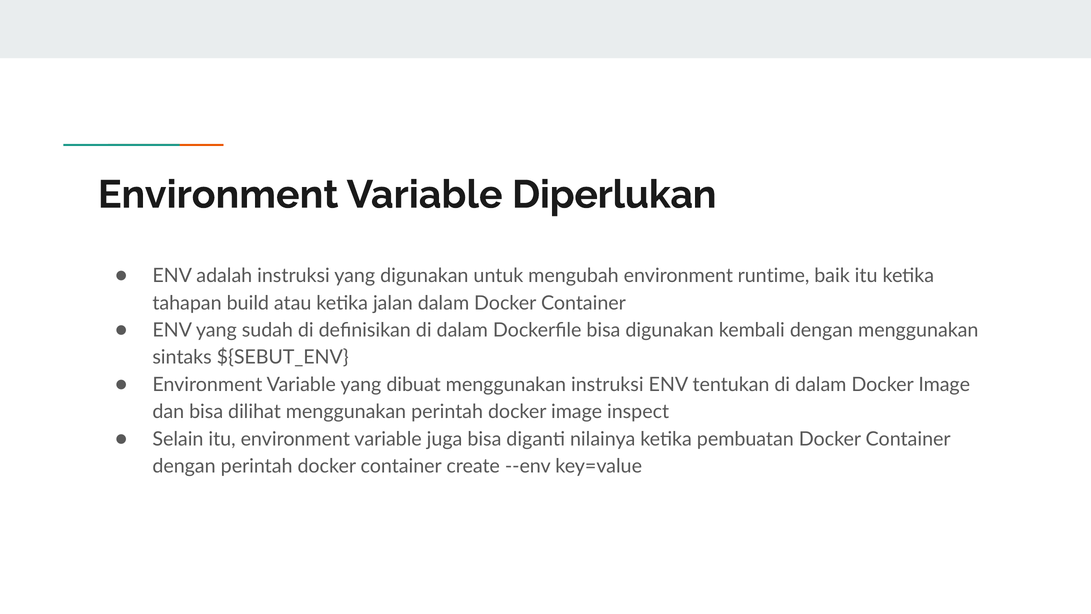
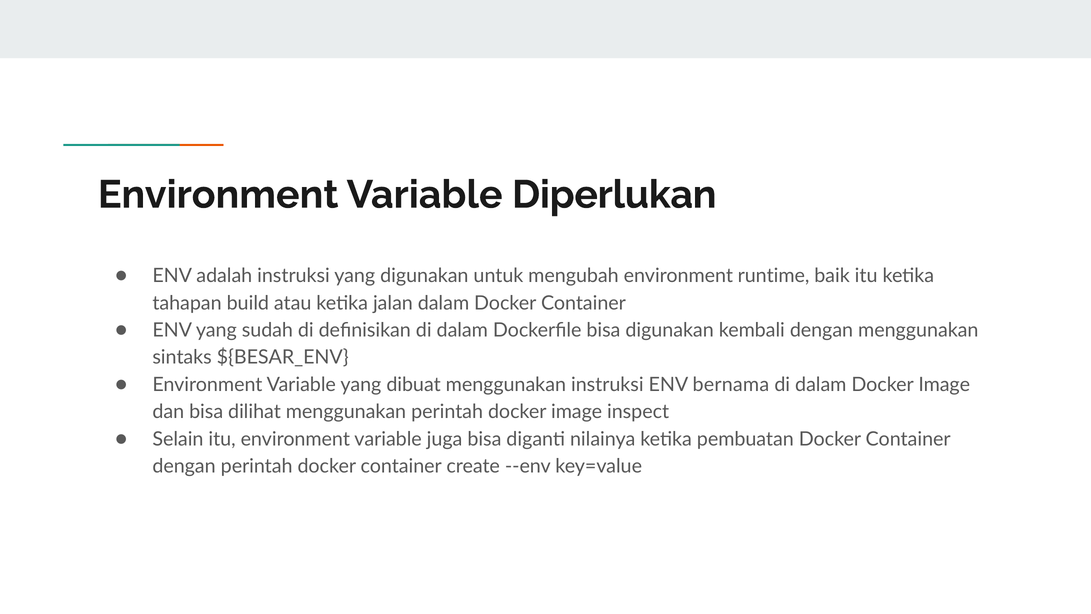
${SEBUT_ENV: ${SEBUT_ENV -> ${BESAR_ENV
tentukan: tentukan -> bernama
